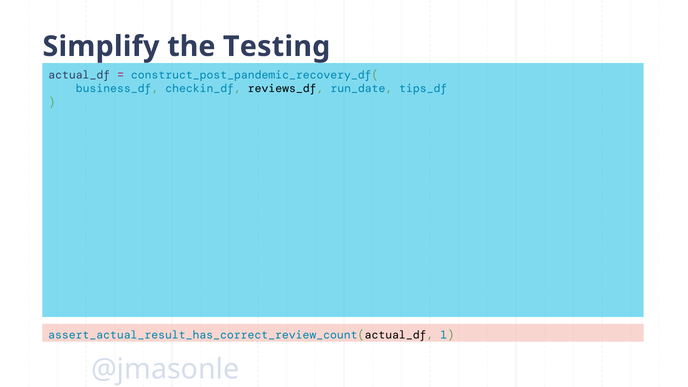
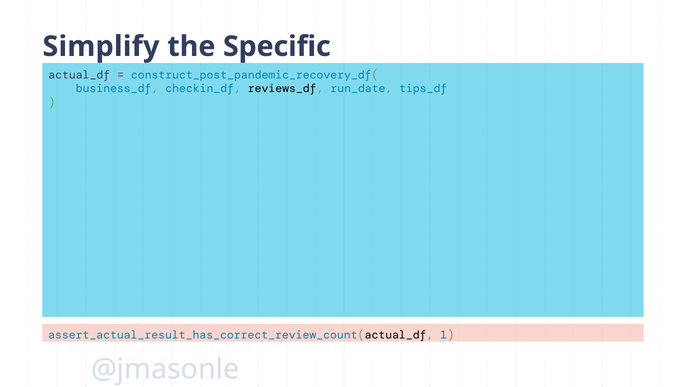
Testing: Testing -> Specific
